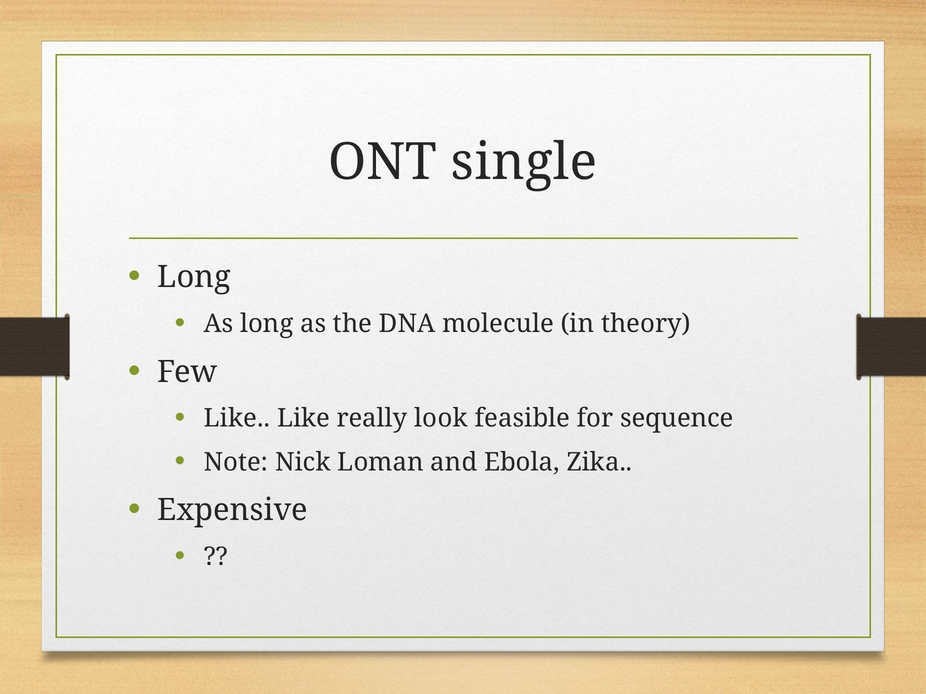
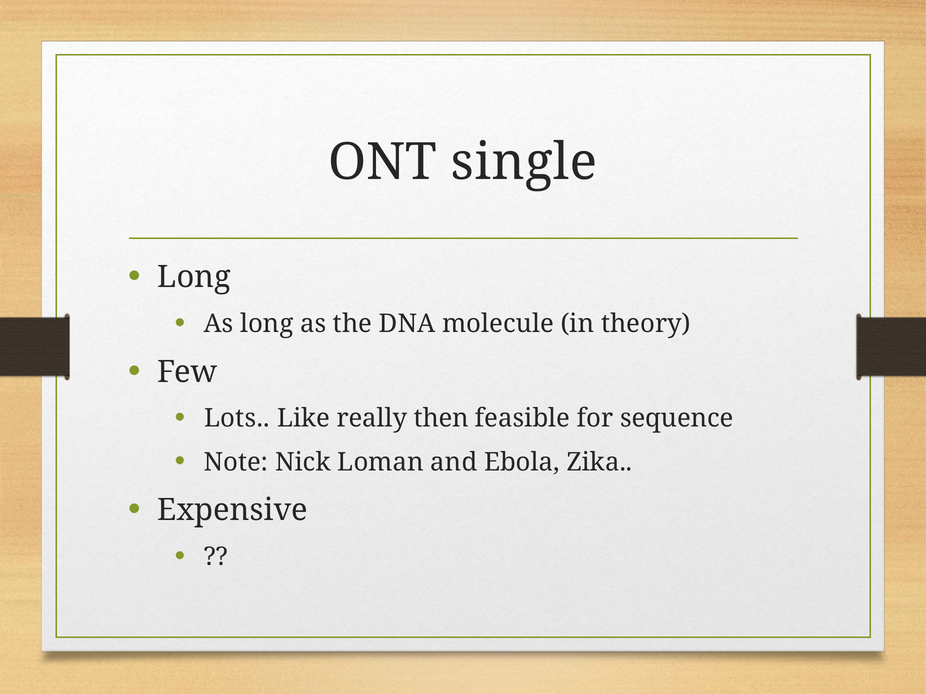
Like at (237, 419): Like -> Lots
look: look -> then
